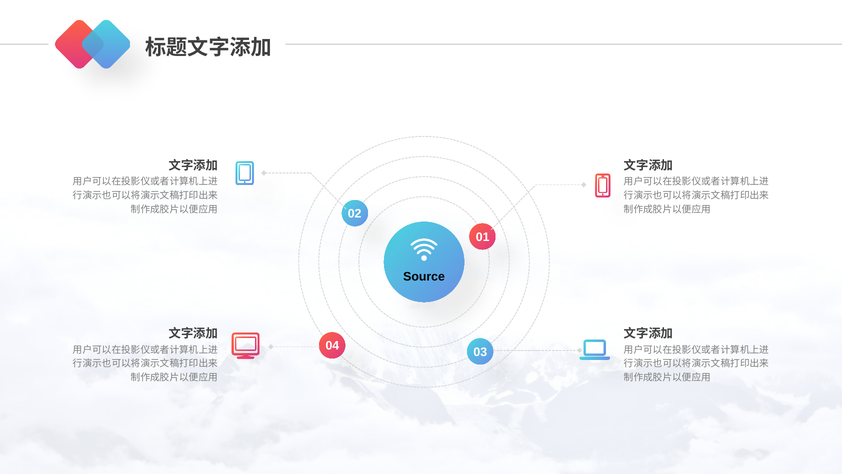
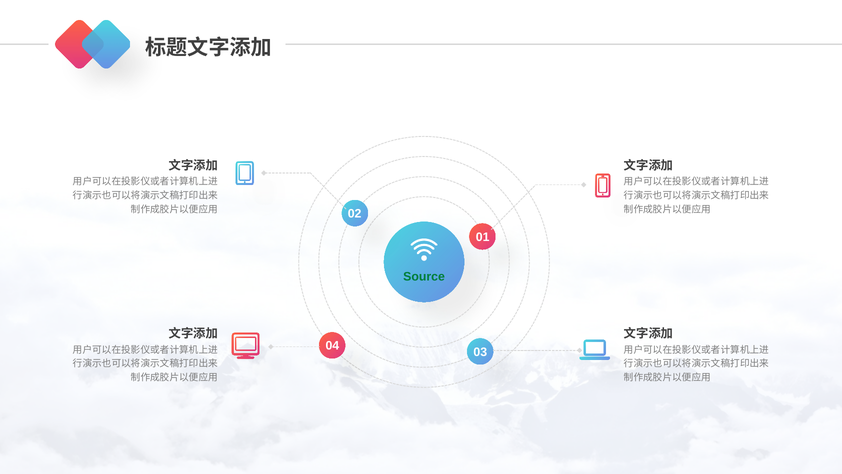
Source colour: black -> green
